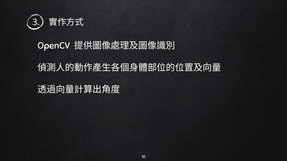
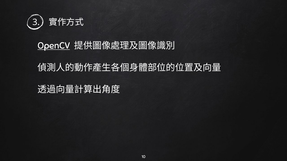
OpenCV underline: none -> present
